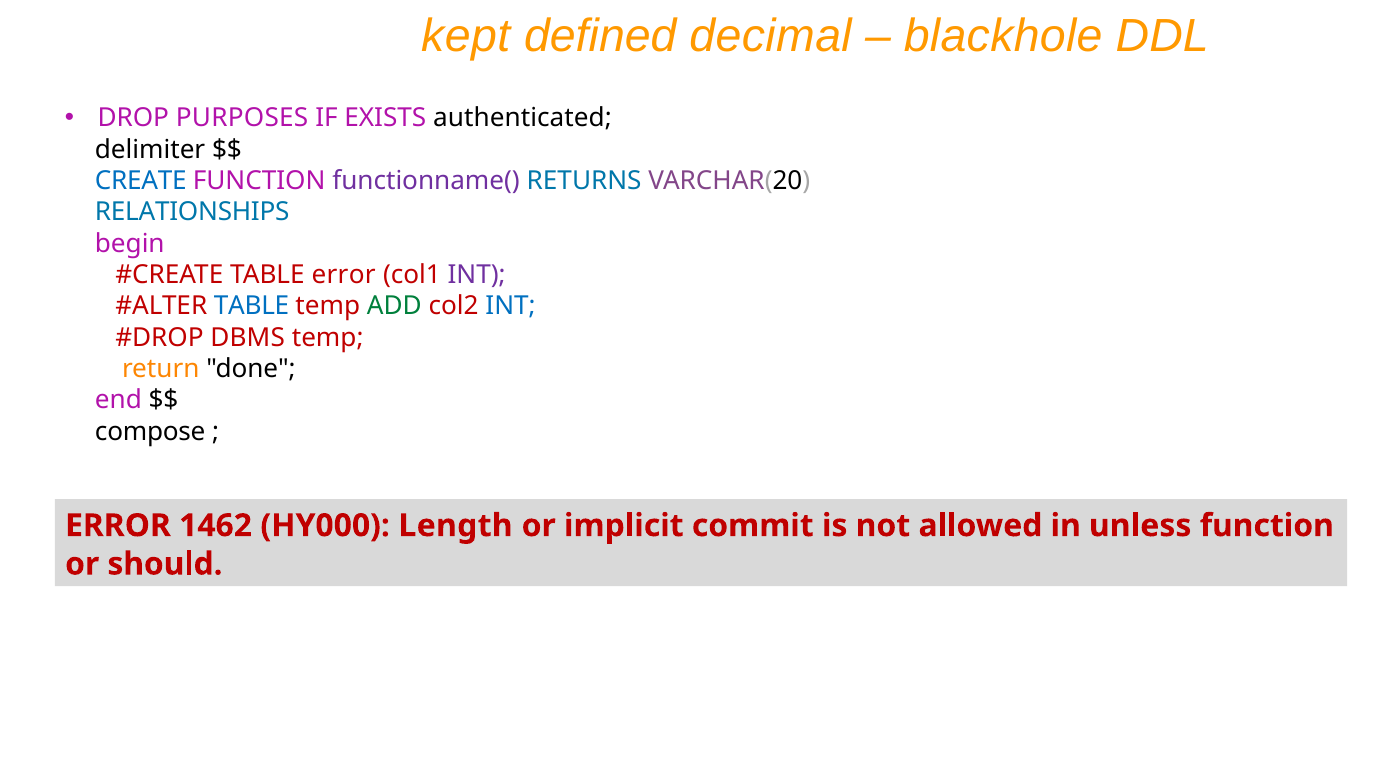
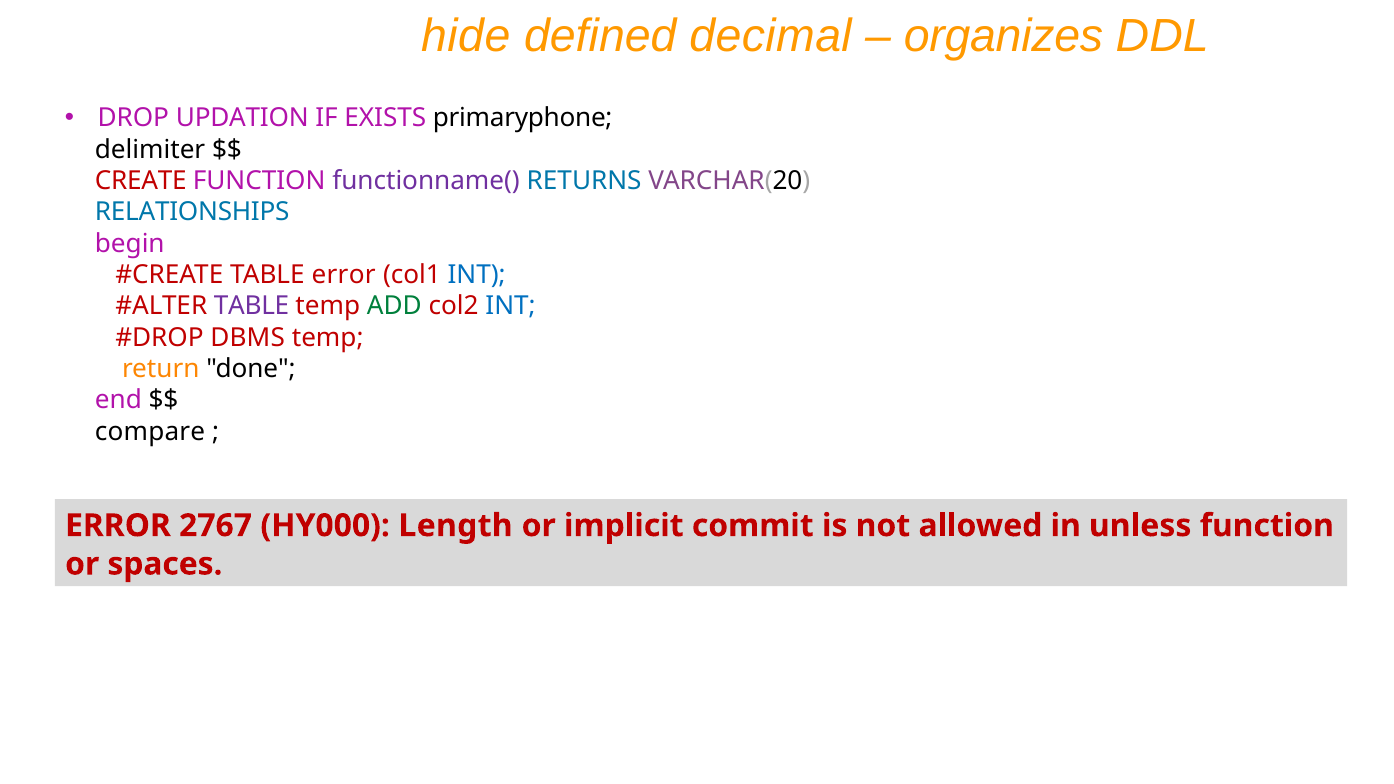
kept: kept -> hide
blackhole: blackhole -> organizes
PURPOSES: PURPOSES -> UPDATION
authenticated: authenticated -> primaryphone
CREATE colour: blue -> red
INT at (477, 275) colour: purple -> blue
TABLE at (252, 306) colour: blue -> purple
compose: compose -> compare
1462: 1462 -> 2767
should: should -> spaces
